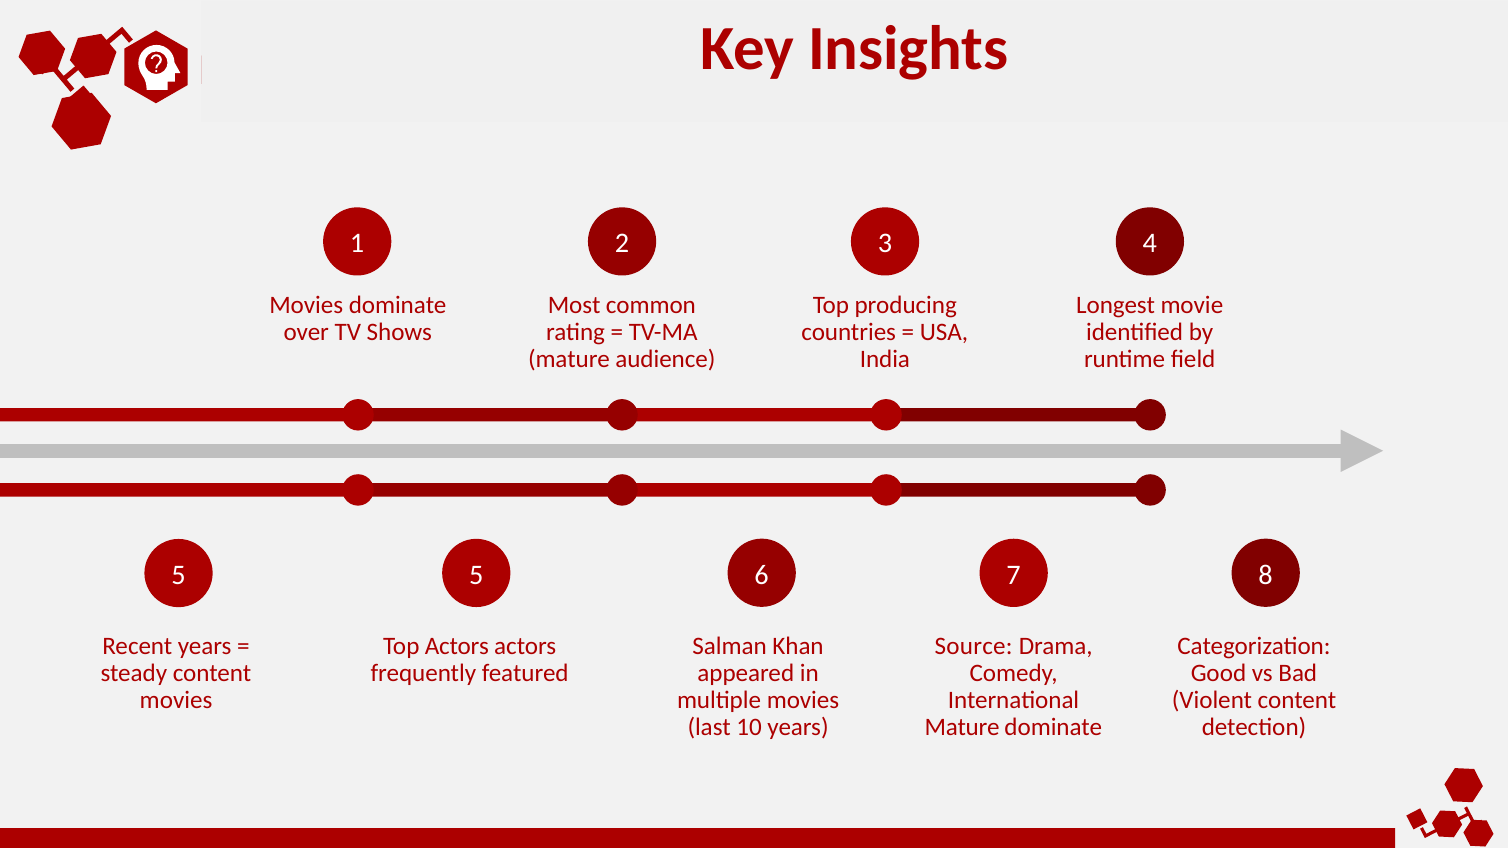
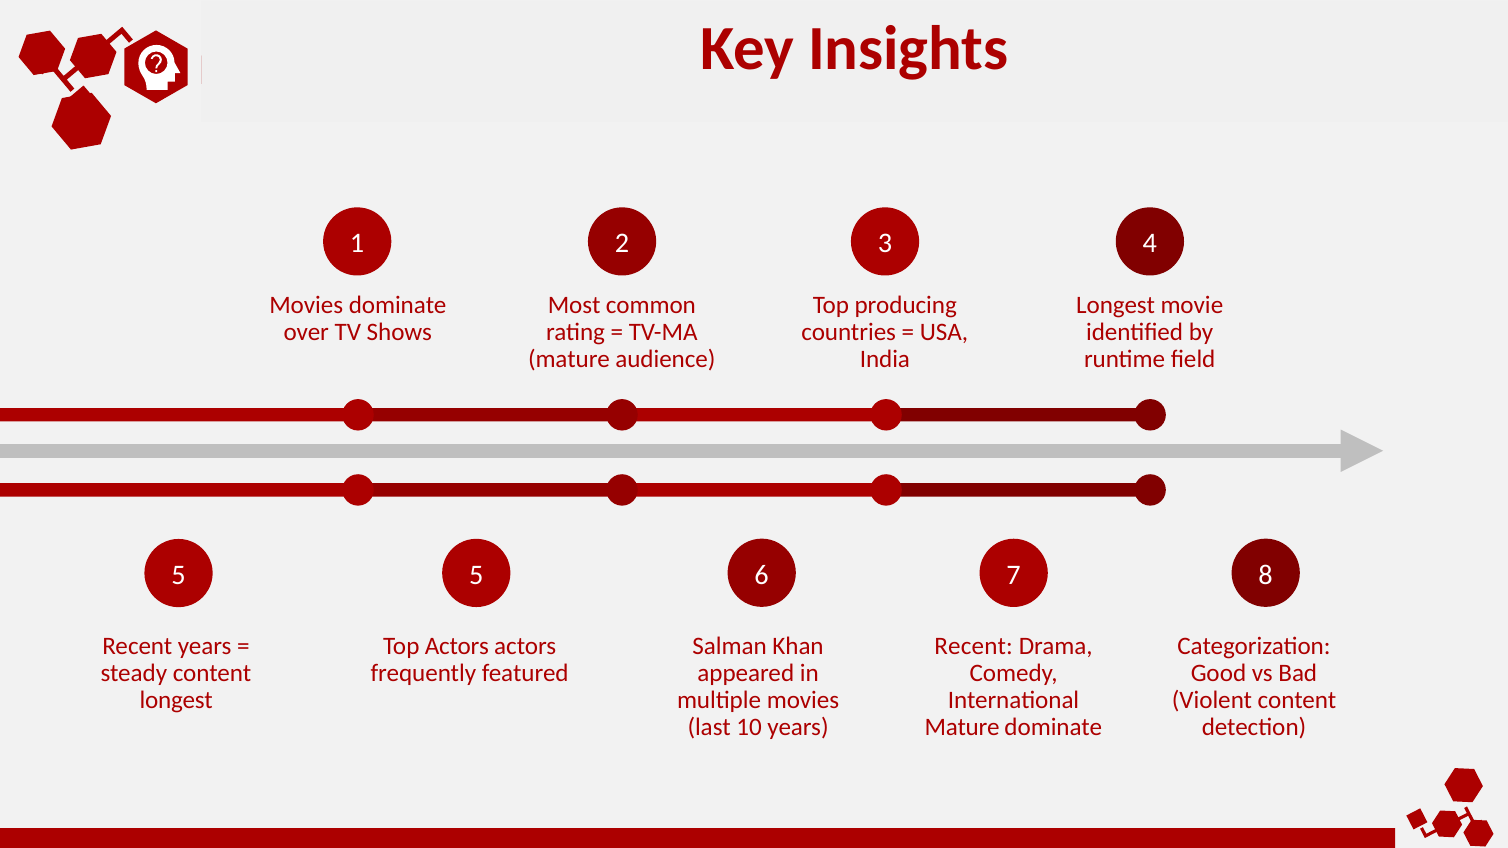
Source at (974, 646): Source -> Recent
movies at (176, 700): movies -> longest
